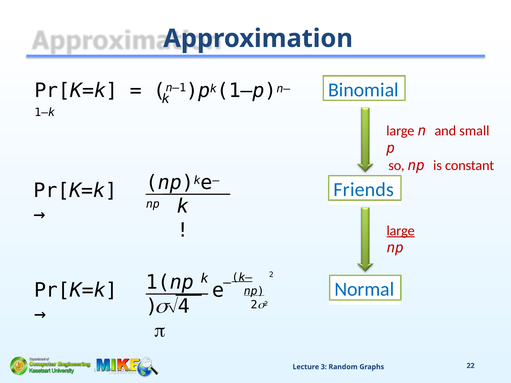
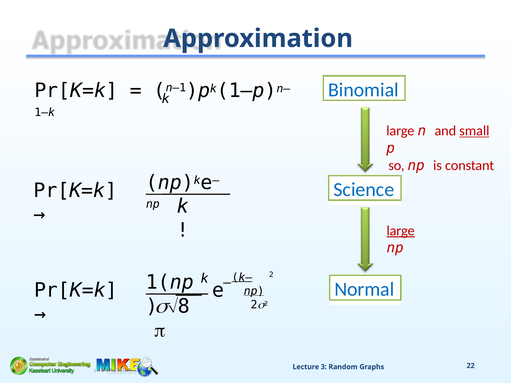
small underline: none -> present
Friends: Friends -> Science
4: 4 -> 8
